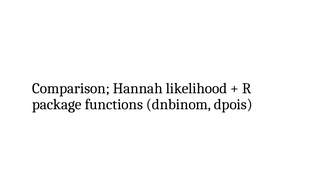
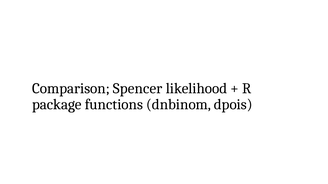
Hannah: Hannah -> Spencer
